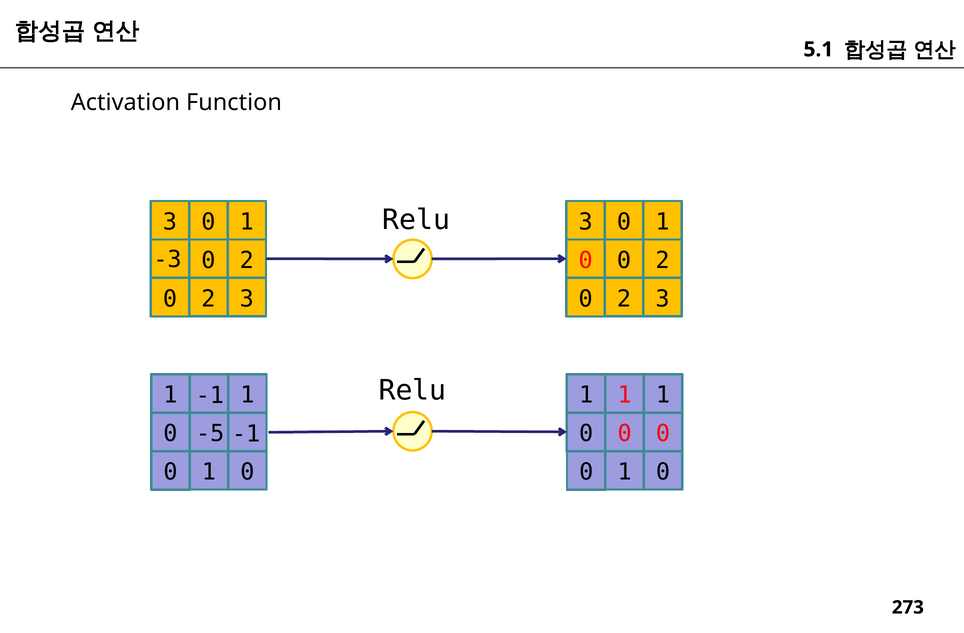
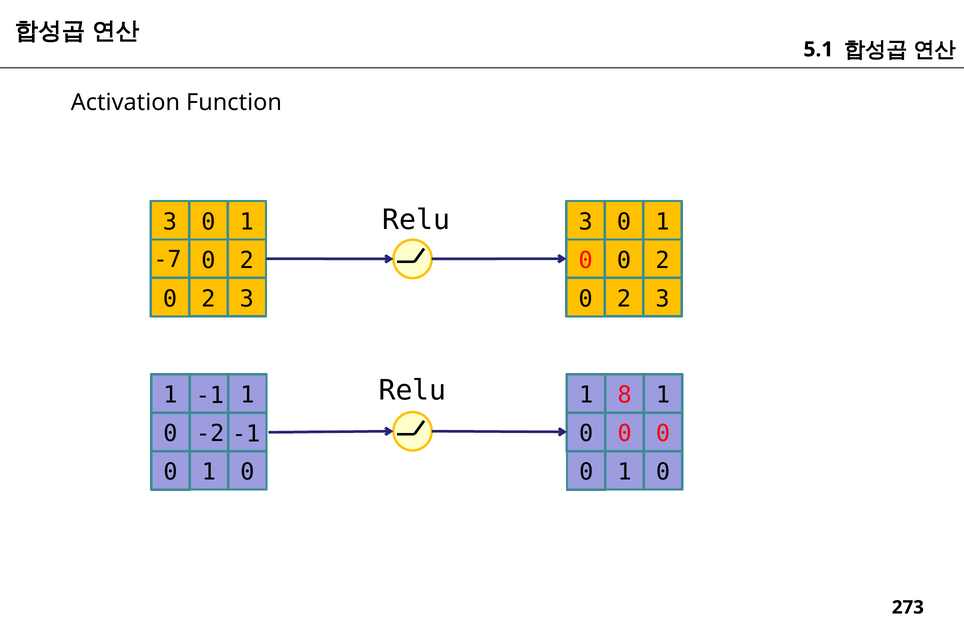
-3: -3 -> -7
1 at (625, 395): 1 -> 8
-5: -5 -> -2
